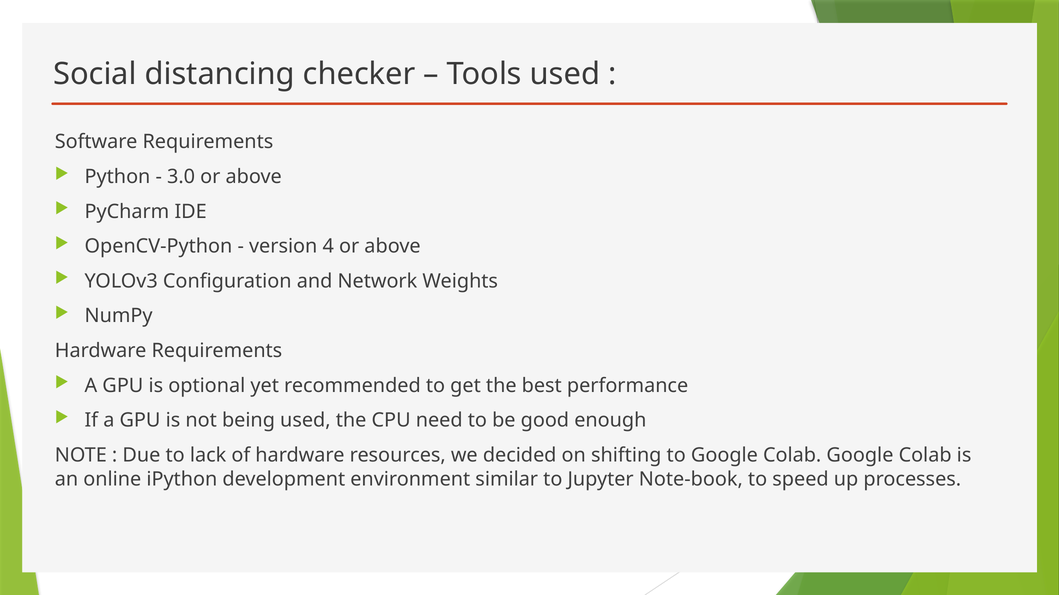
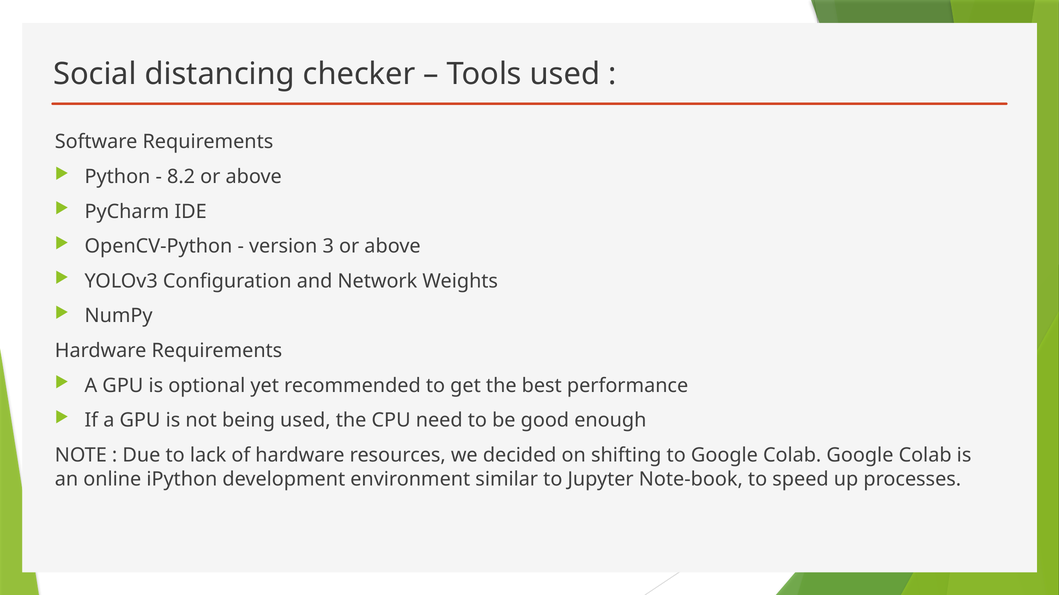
3.0: 3.0 -> 8.2
4: 4 -> 3
